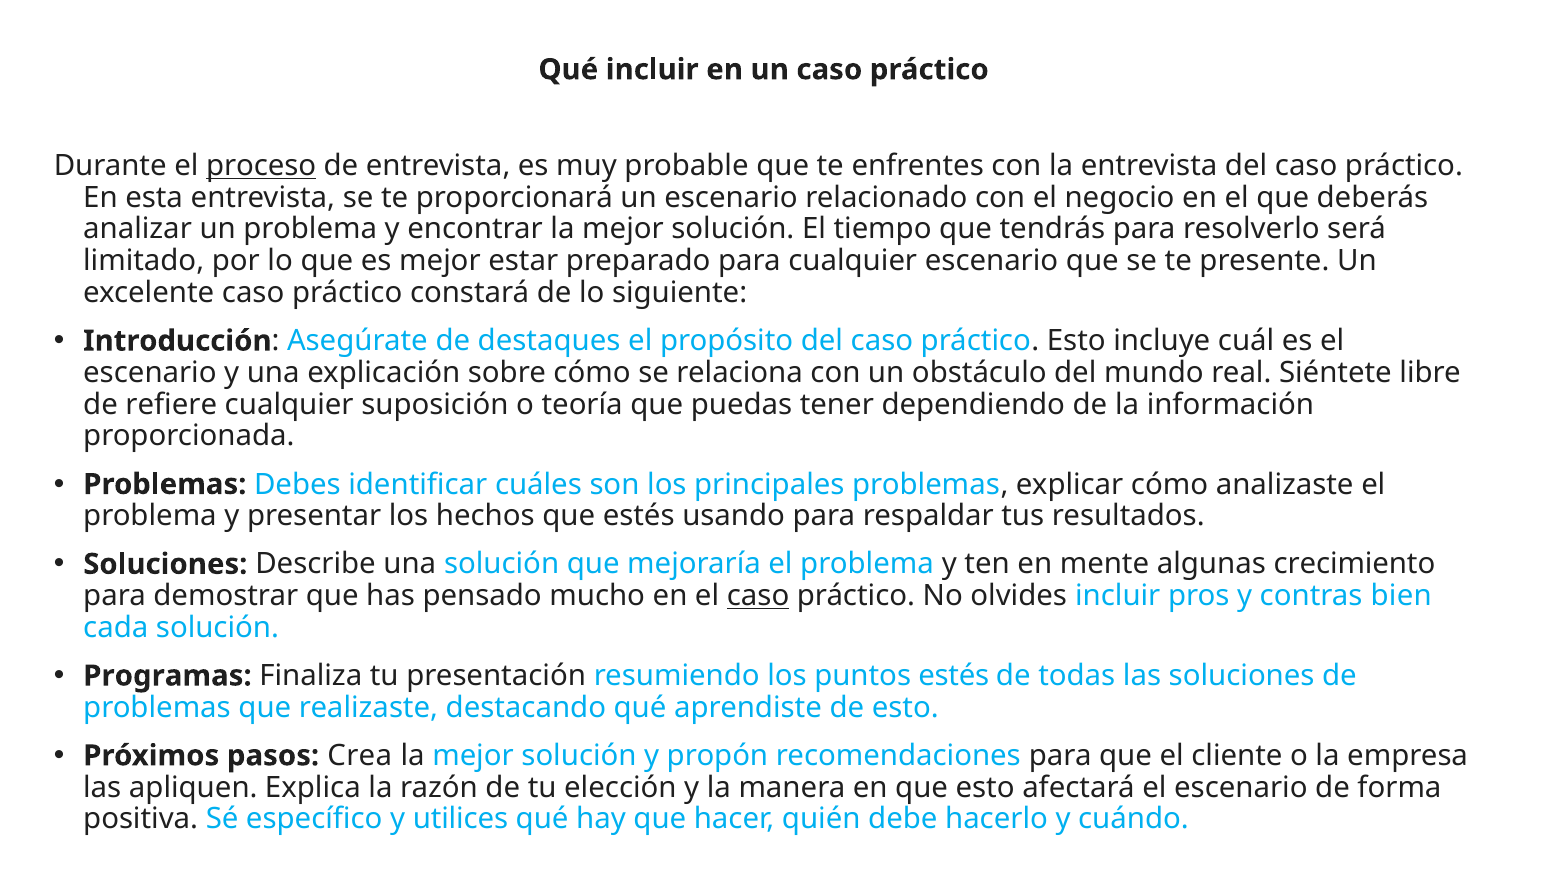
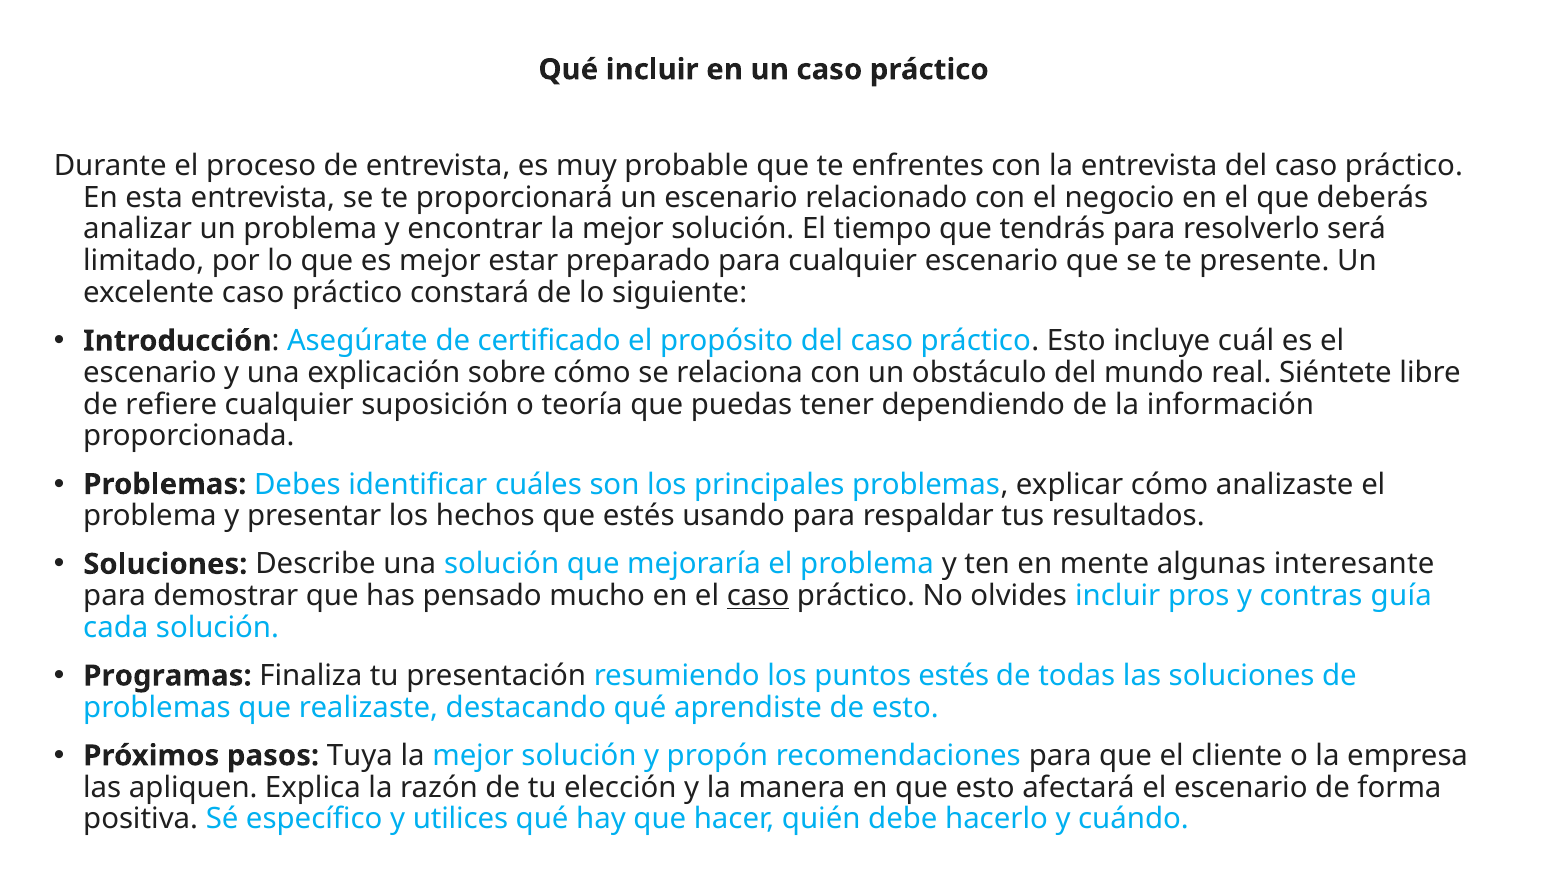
proceso underline: present -> none
destaques: destaques -> certificado
crecimiento: crecimiento -> interesante
bien: bien -> guía
Crea: Crea -> Tuya
